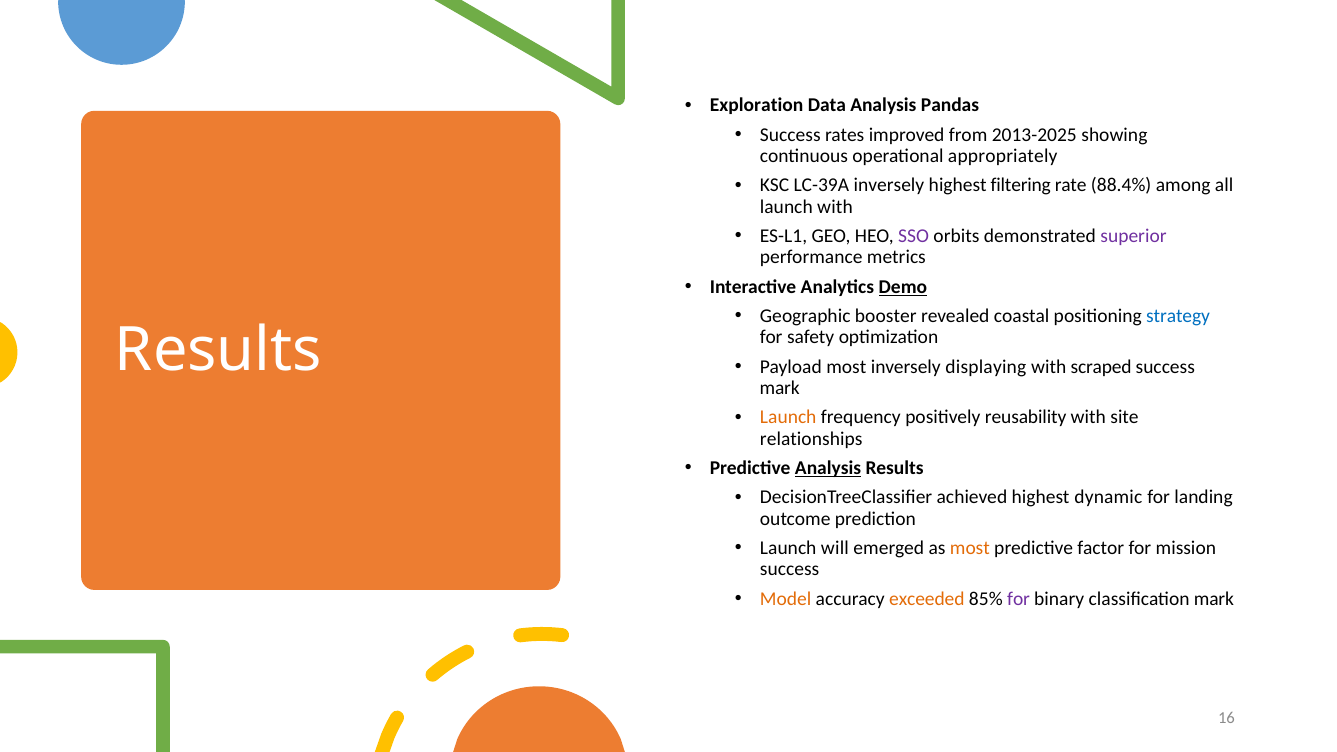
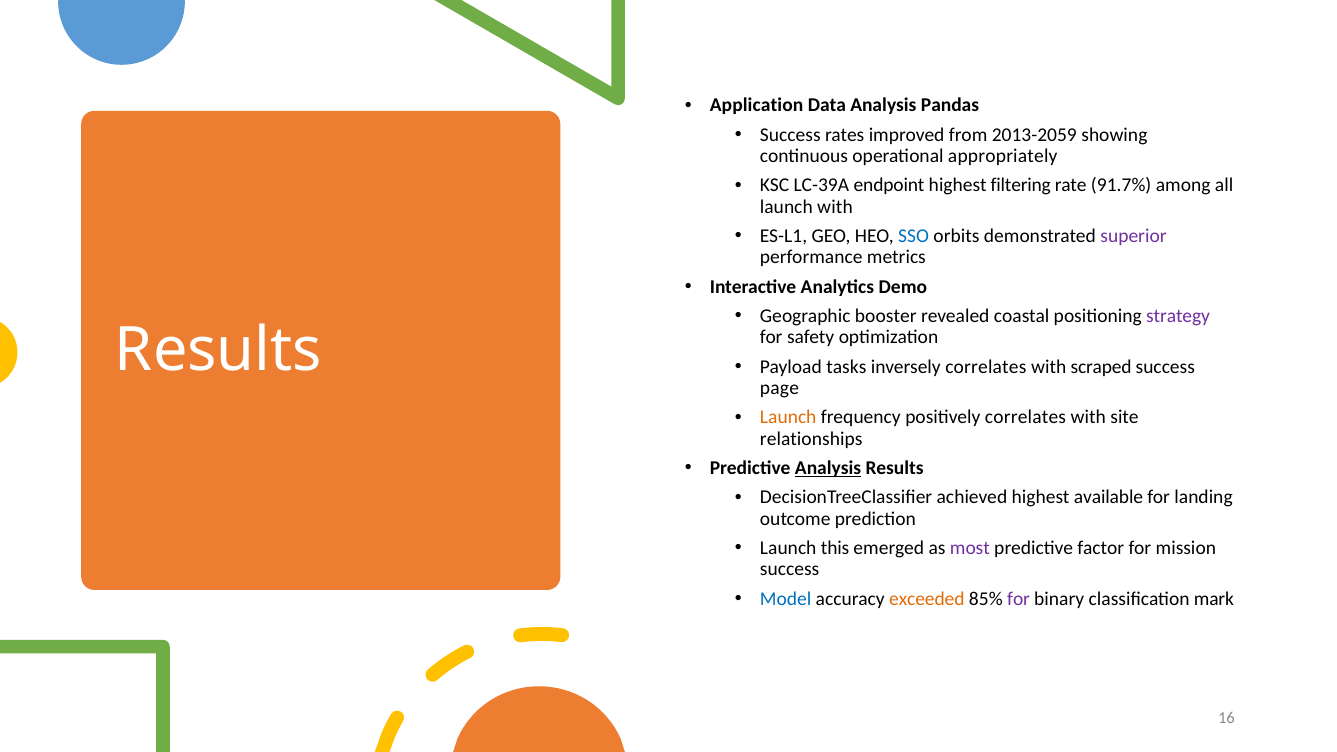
Exploration: Exploration -> Application
2013-2025: 2013-2025 -> 2013-2059
LC-39A inversely: inversely -> endpoint
88.4%: 88.4% -> 91.7%
SSO colour: purple -> blue
Demo underline: present -> none
strategy colour: blue -> purple
Payload most: most -> tasks
inversely displaying: displaying -> correlates
mark at (780, 388): mark -> page
positively reusability: reusability -> correlates
dynamic: dynamic -> available
will: will -> this
most at (970, 548) colour: orange -> purple
Model colour: orange -> blue
